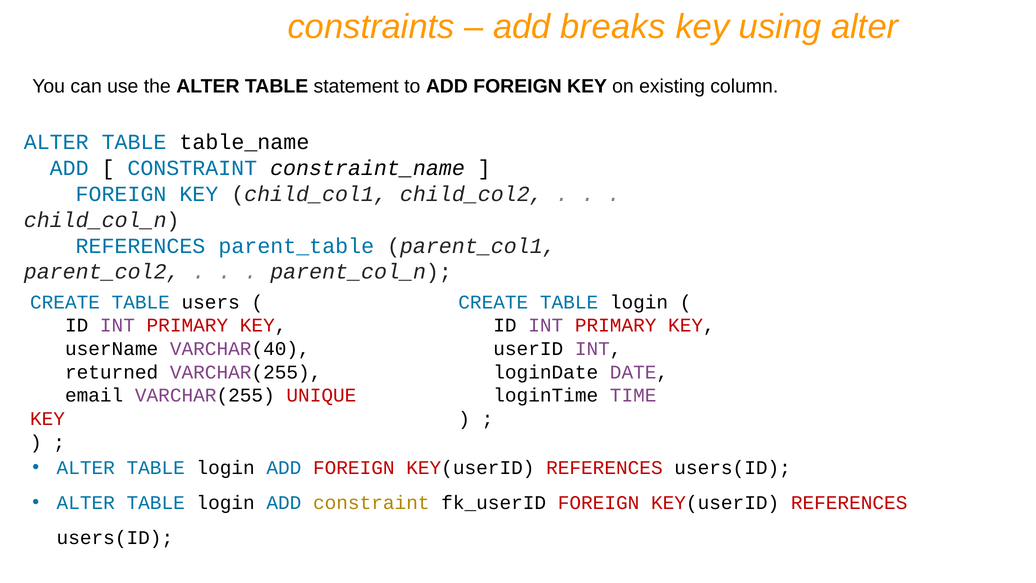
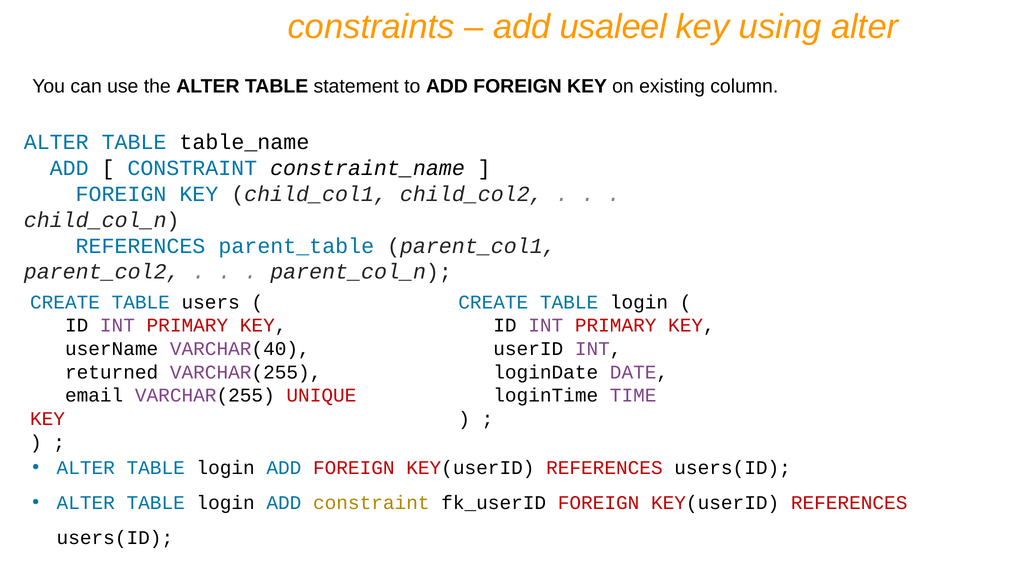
breaks: breaks -> usaleel
